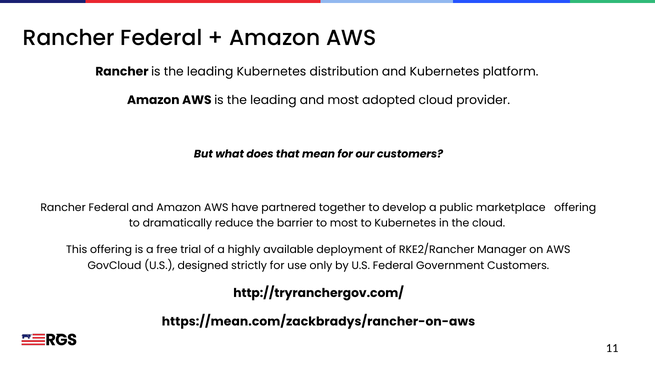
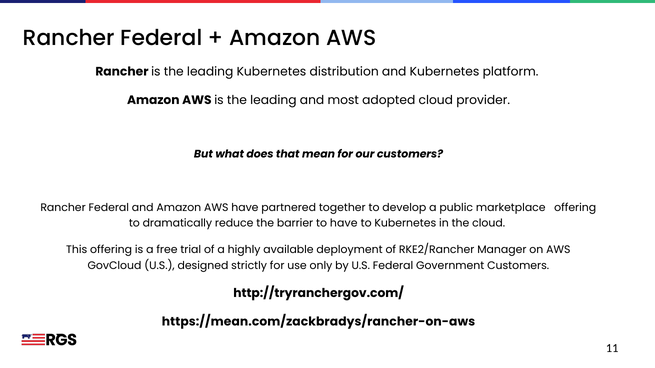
to most: most -> have
